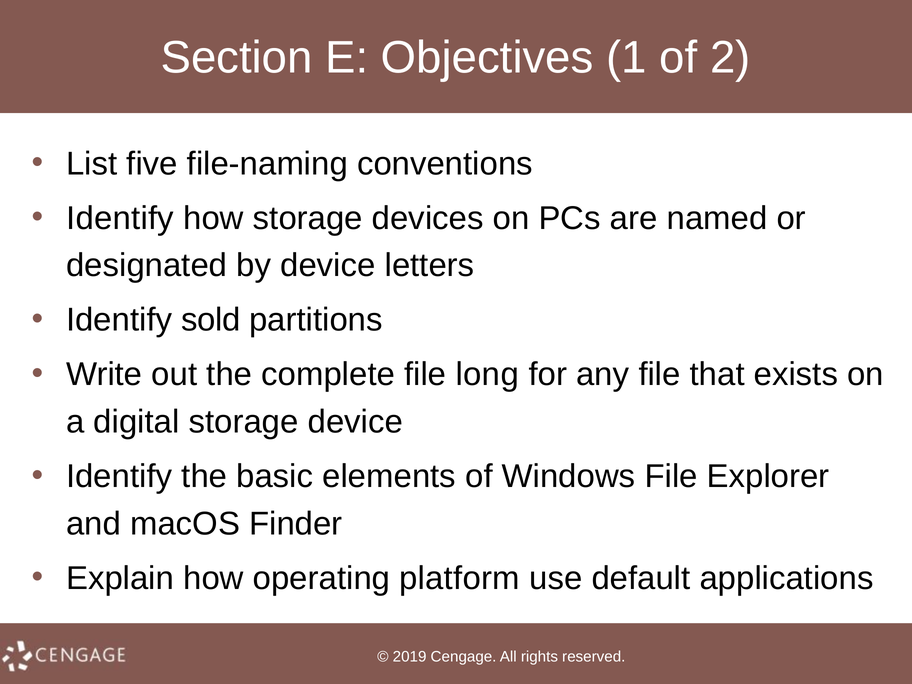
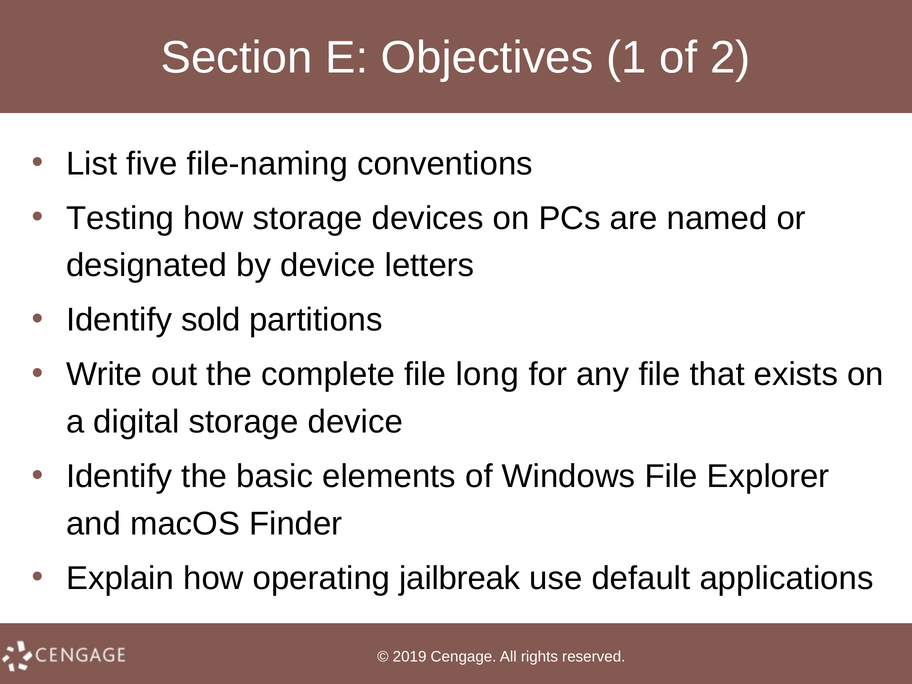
Identify at (120, 218): Identify -> Testing
platform: platform -> jailbreak
